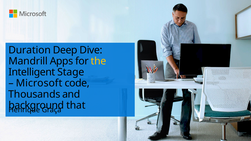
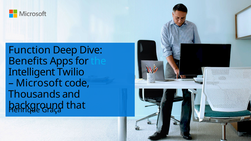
Duration: Duration -> Function
Mandrill: Mandrill -> Benefits
the colour: yellow -> light blue
Stage: Stage -> Twilio
